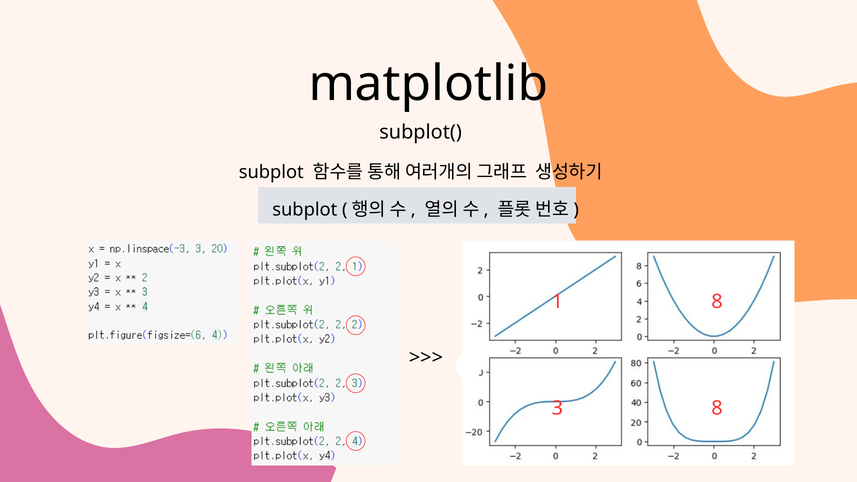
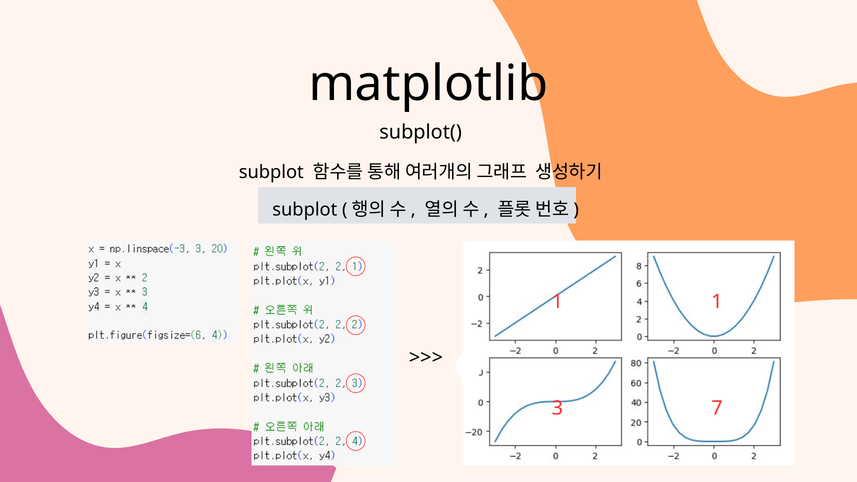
1 8: 8 -> 1
3 8: 8 -> 7
